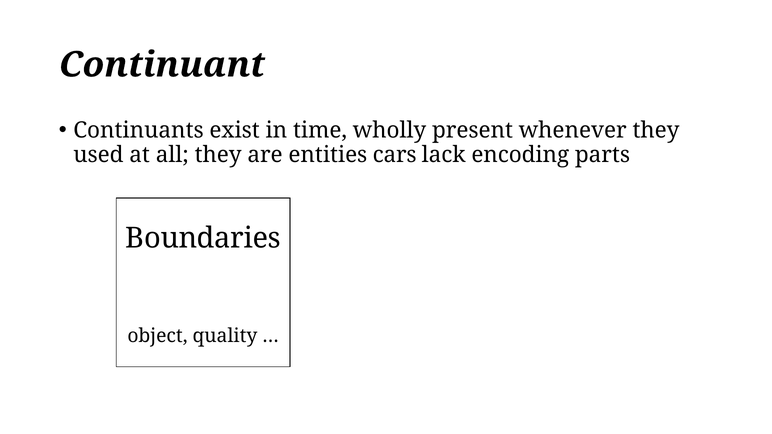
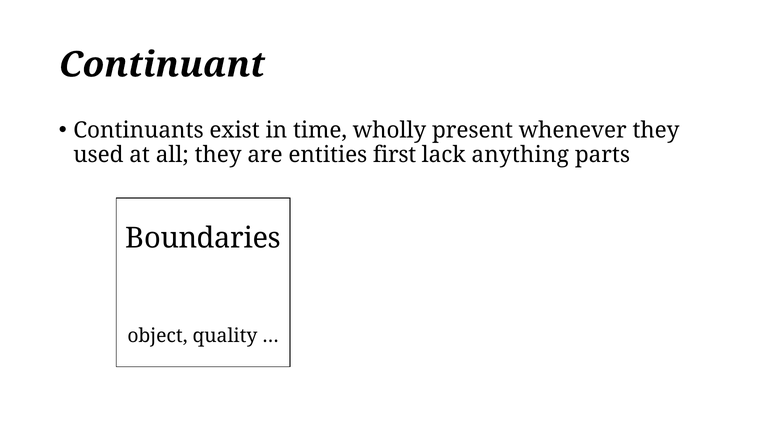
cars: cars -> first
encoding: encoding -> anything
